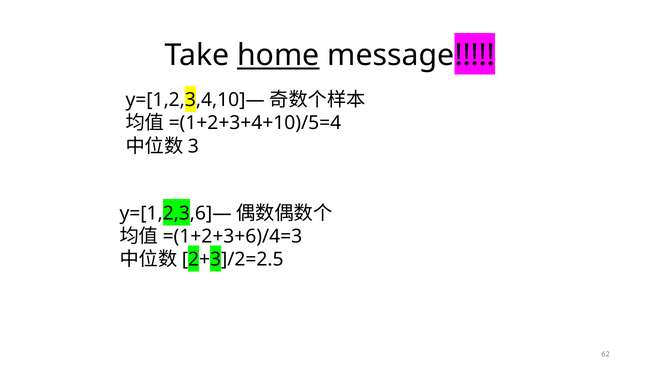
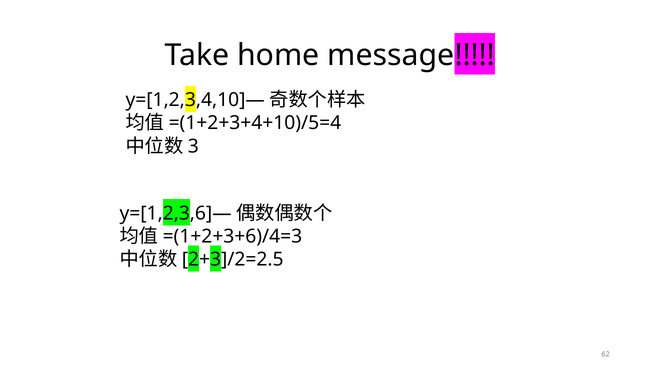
home underline: present -> none
